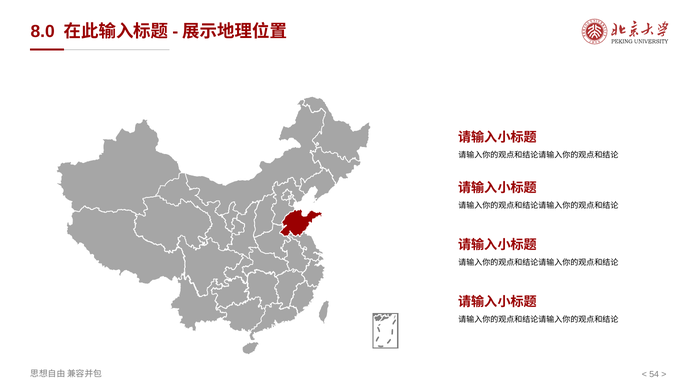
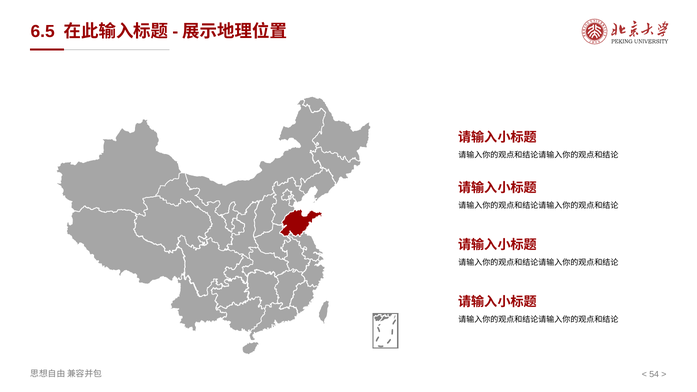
8.0: 8.0 -> 6.5
